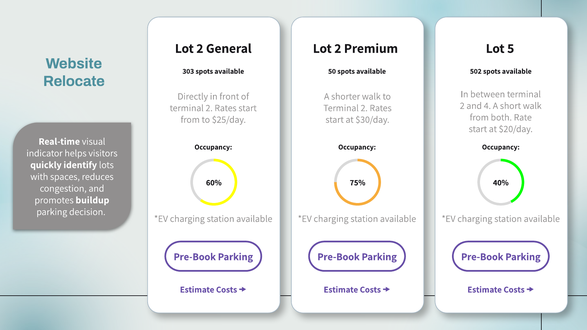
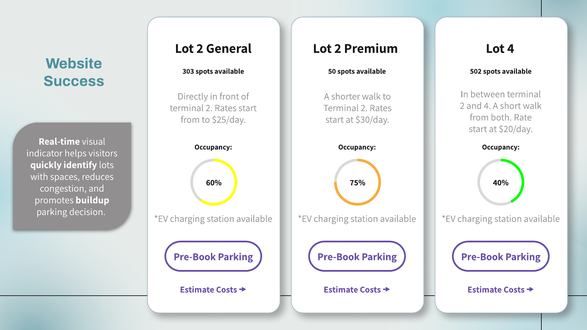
Lot 5: 5 -> 4
Relocate: Relocate -> Success
